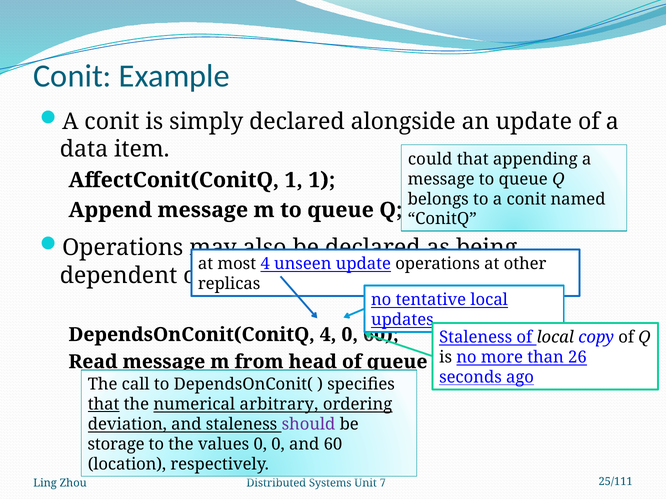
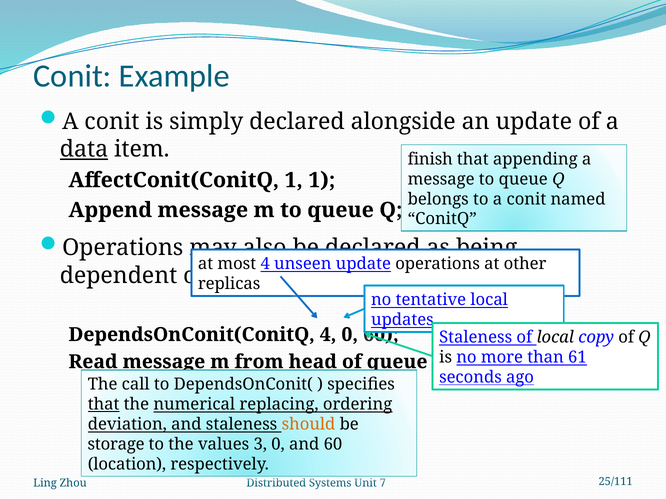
data underline: none -> present
could: could -> finish
26: 26 -> 61
arbitrary: arbitrary -> replacing
should colour: purple -> orange
values 0: 0 -> 3
